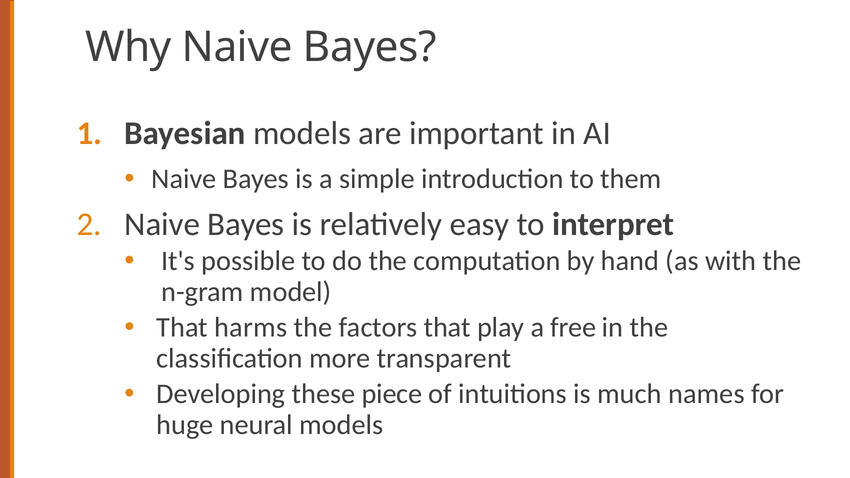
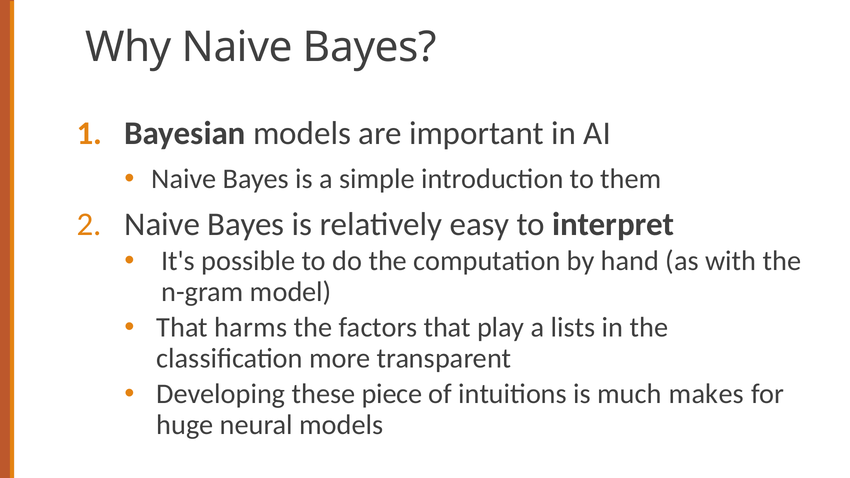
free: free -> lists
names: names -> makes
